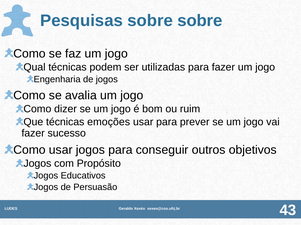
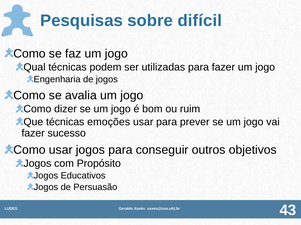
sobre sobre: sobre -> difícil
